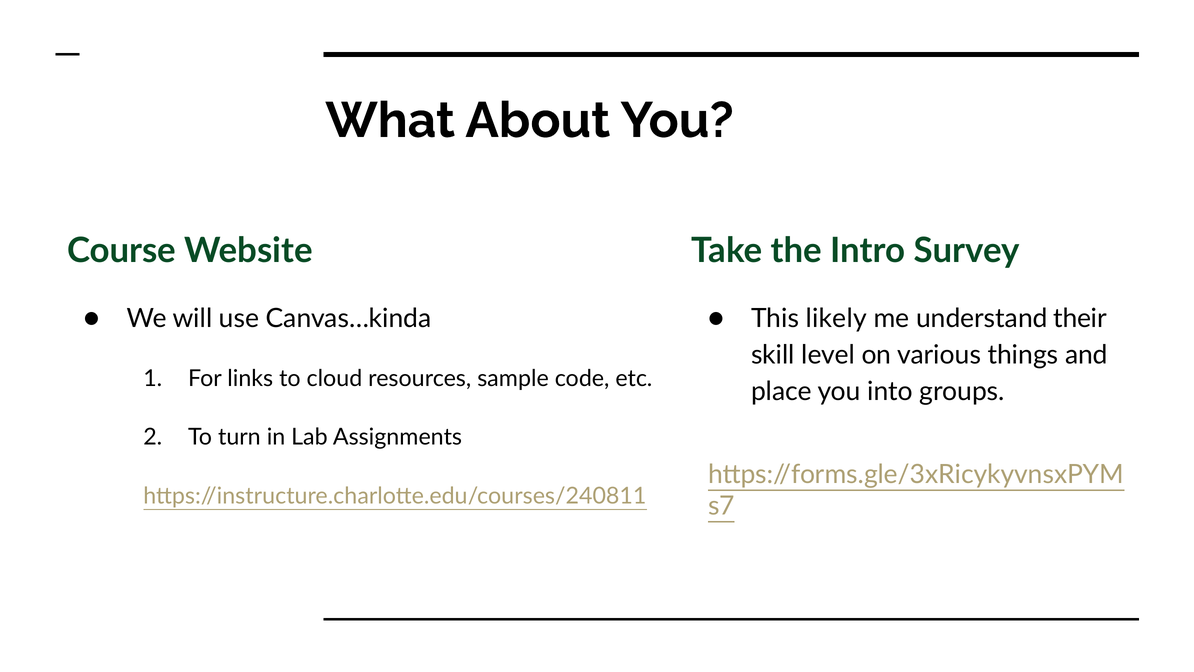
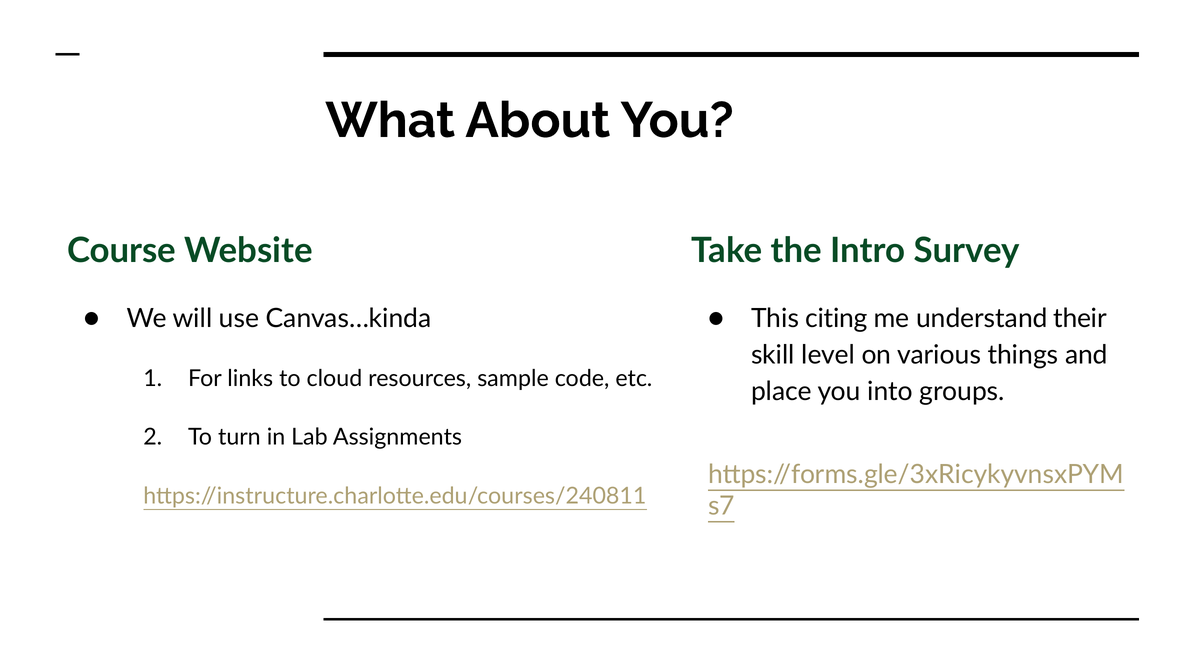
likely: likely -> citing
